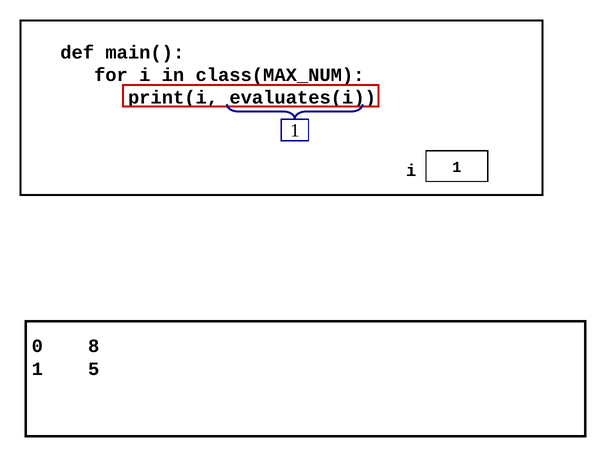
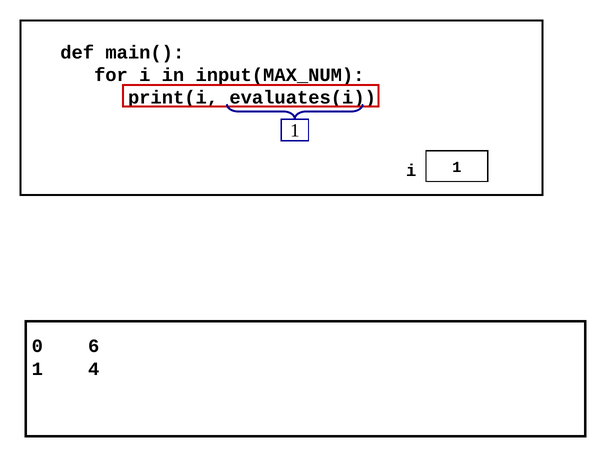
class(MAX_NUM: class(MAX_NUM -> input(MAX_NUM
8: 8 -> 6
5: 5 -> 4
